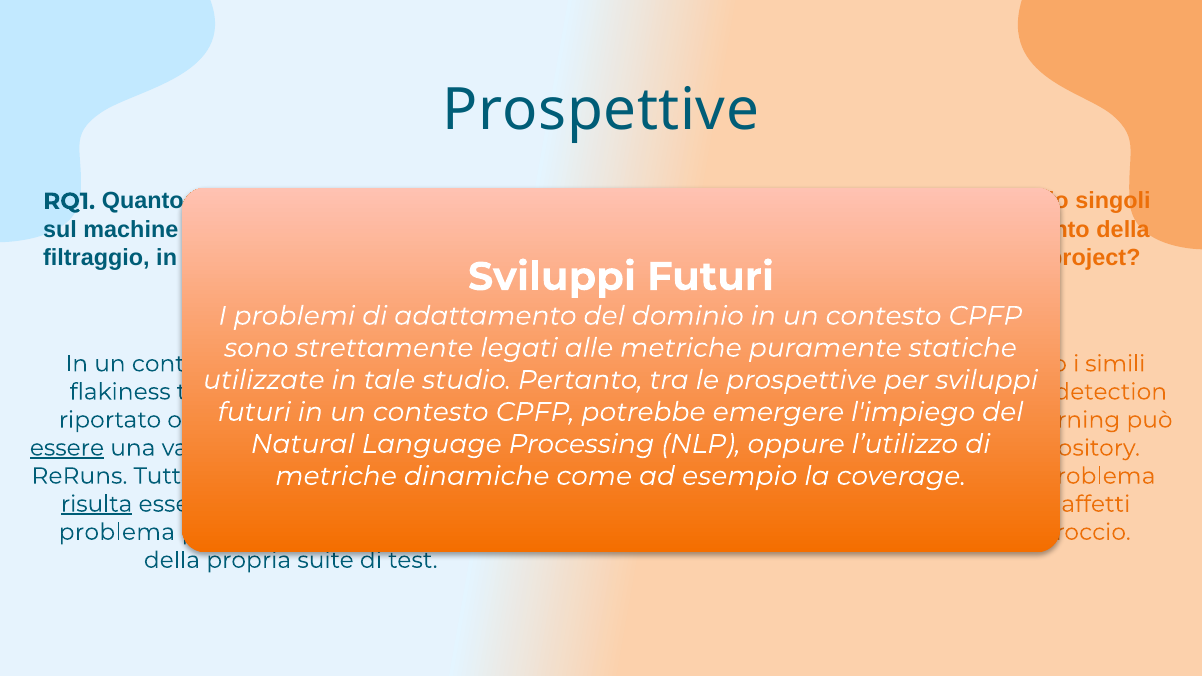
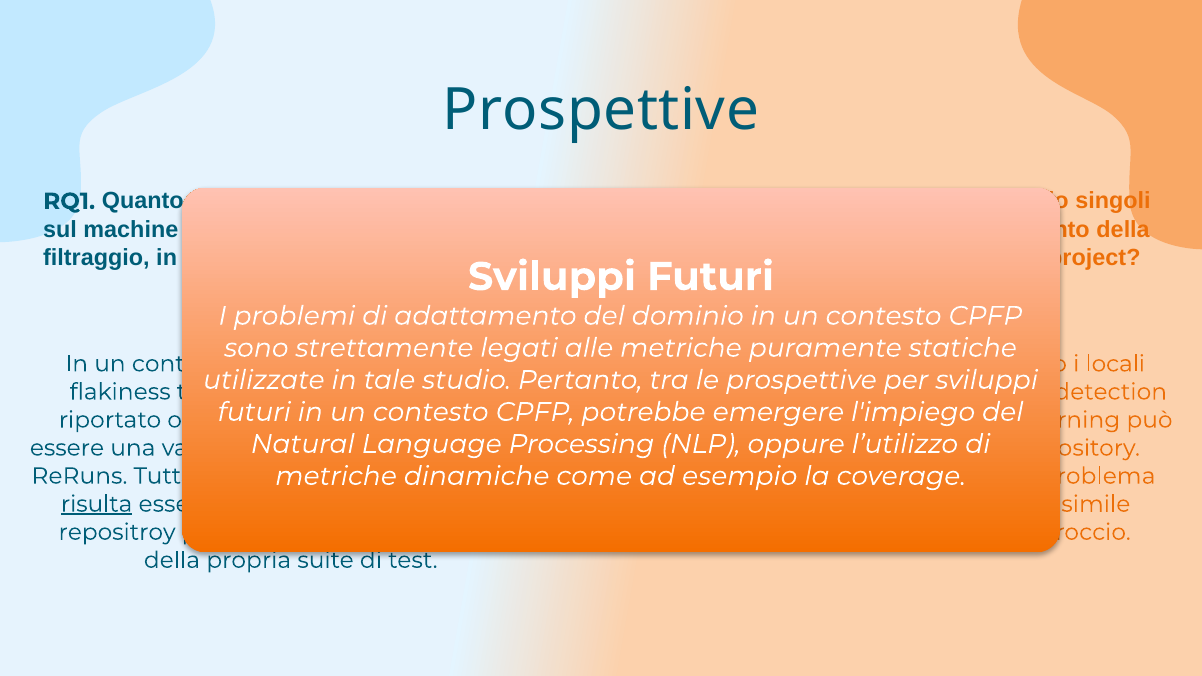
simili: simili -> locali
essere at (67, 448) underline: present -> none
affetti: affetti -> simile
problema at (117, 532): problema -> repositroy
